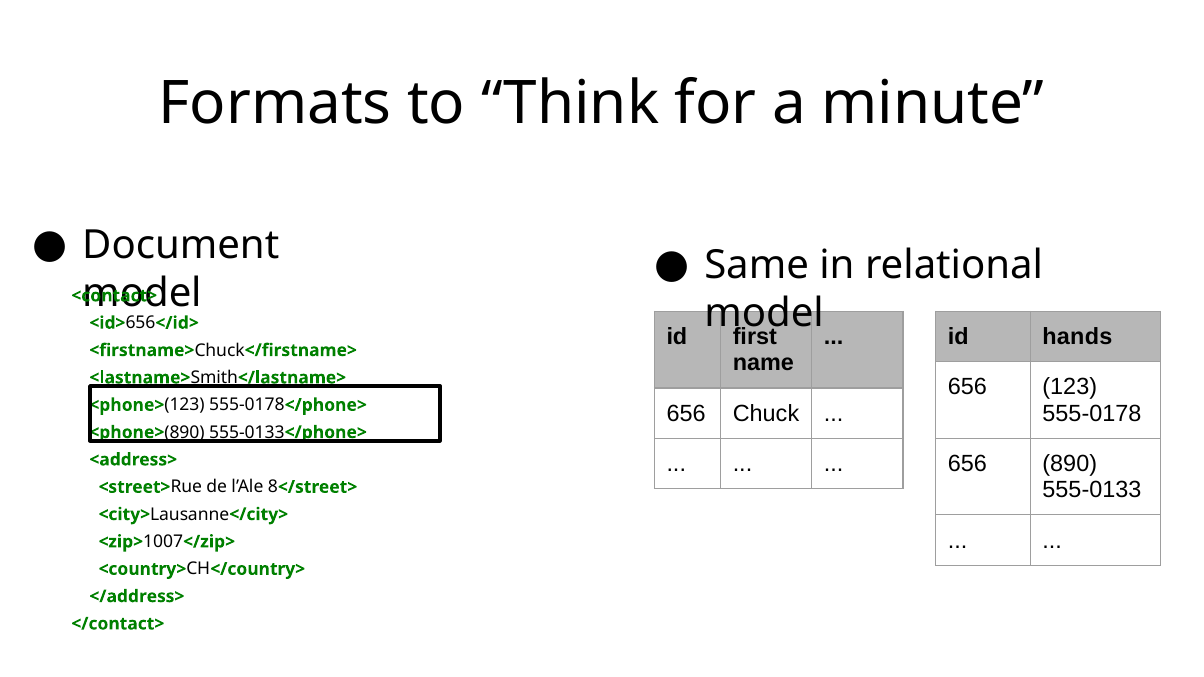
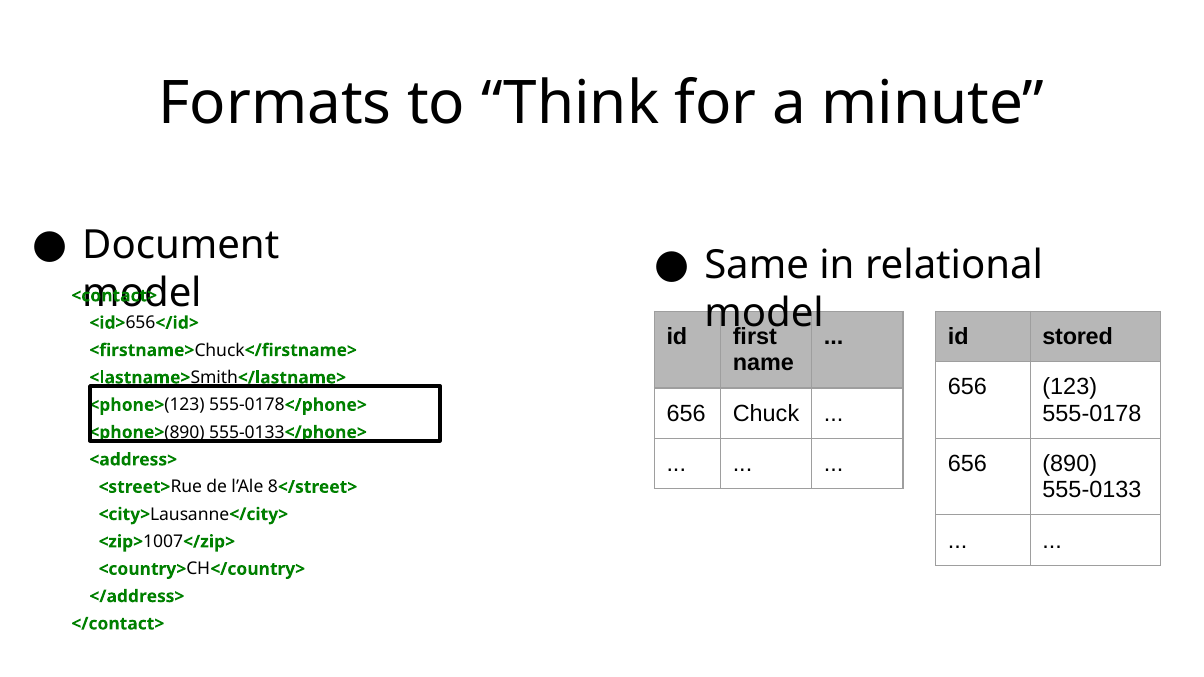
hands: hands -> stored
